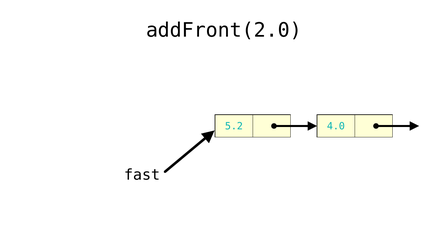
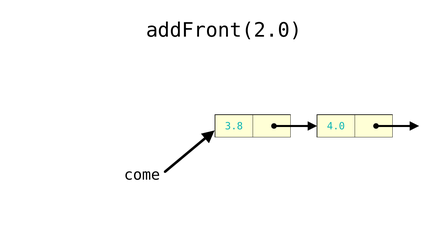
5.2: 5.2 -> 3.8
fast: fast -> come
